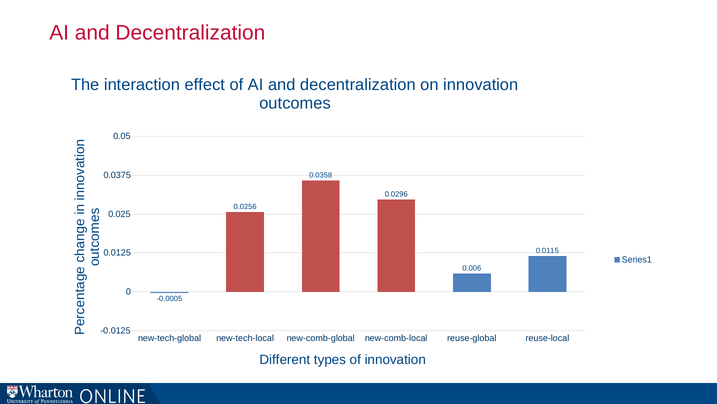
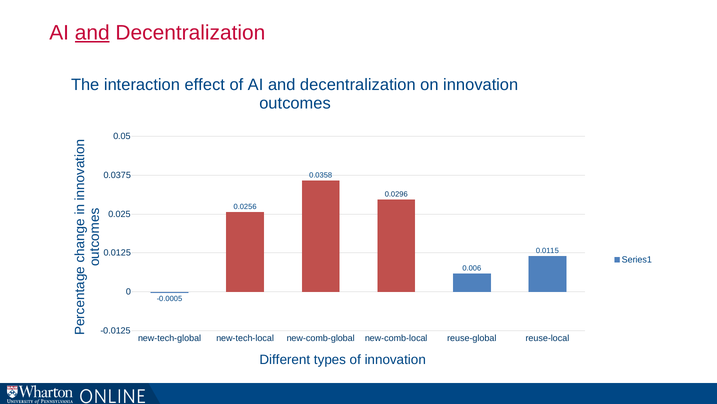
and at (92, 33) underline: none -> present
